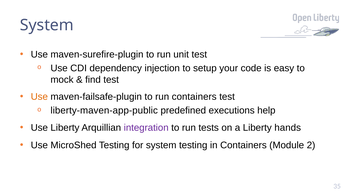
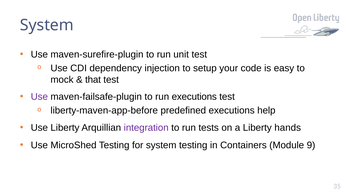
find: find -> that
Use at (39, 97) colour: orange -> purple
run containers: containers -> executions
liberty-maven-app-public: liberty-maven-app-public -> liberty-maven-app-before
2: 2 -> 9
